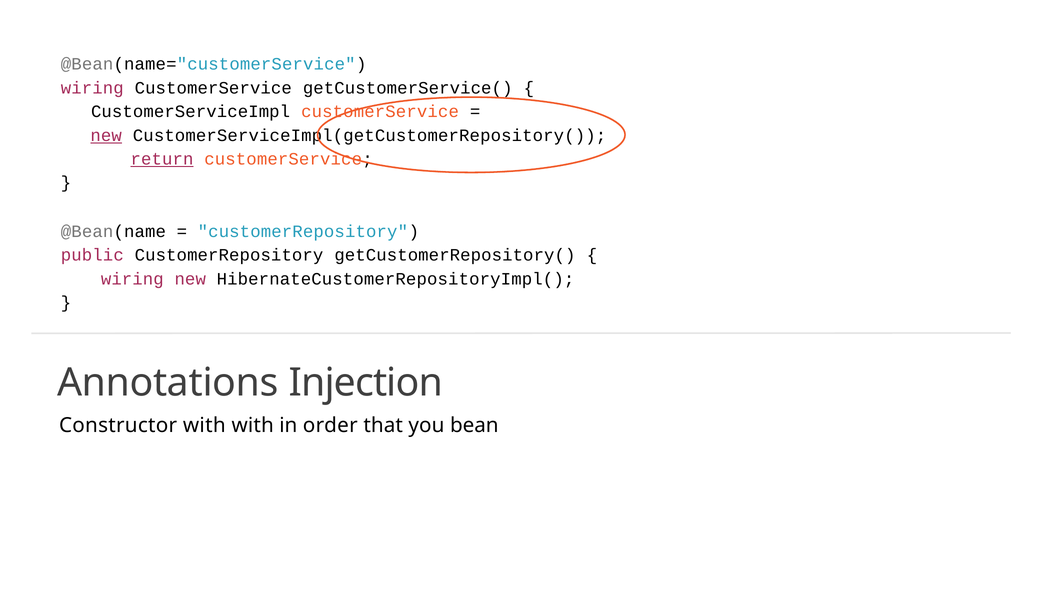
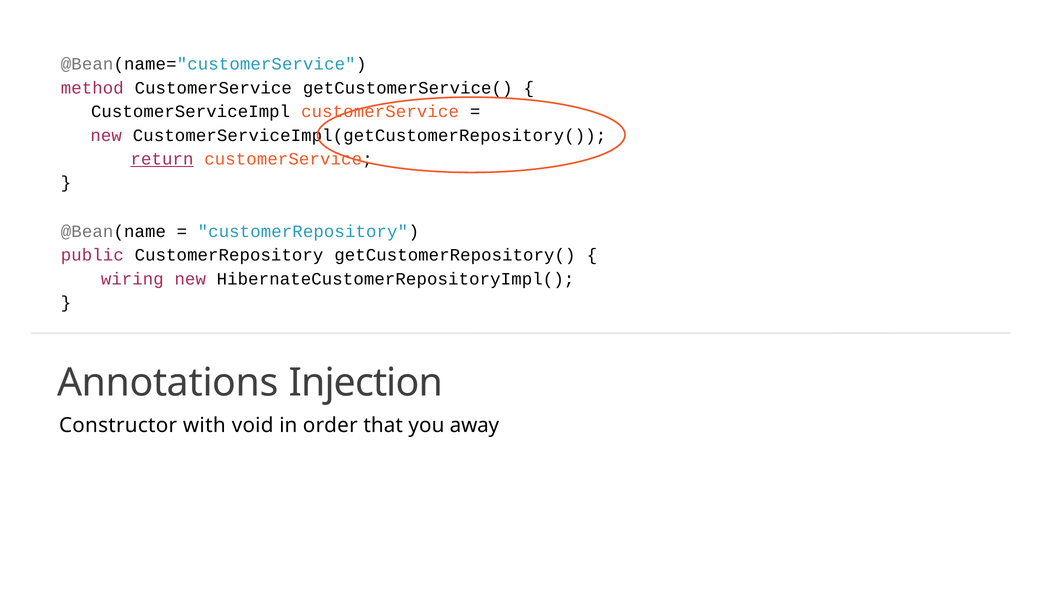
wiring at (92, 88): wiring -> method
new at (106, 135) underline: present -> none
with with: with -> void
bean: bean -> away
